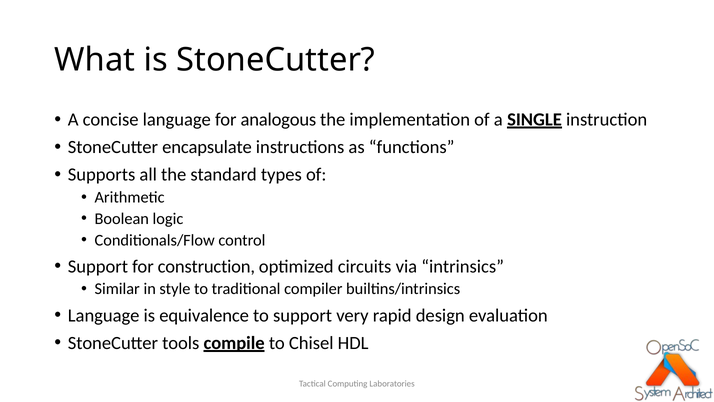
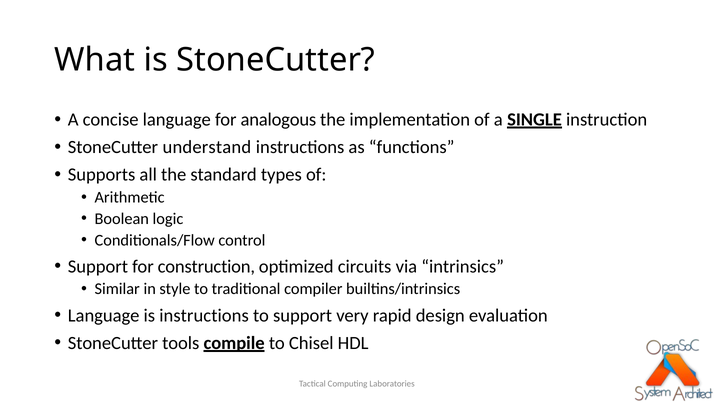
encapsulate: encapsulate -> understand
is equivalence: equivalence -> instructions
